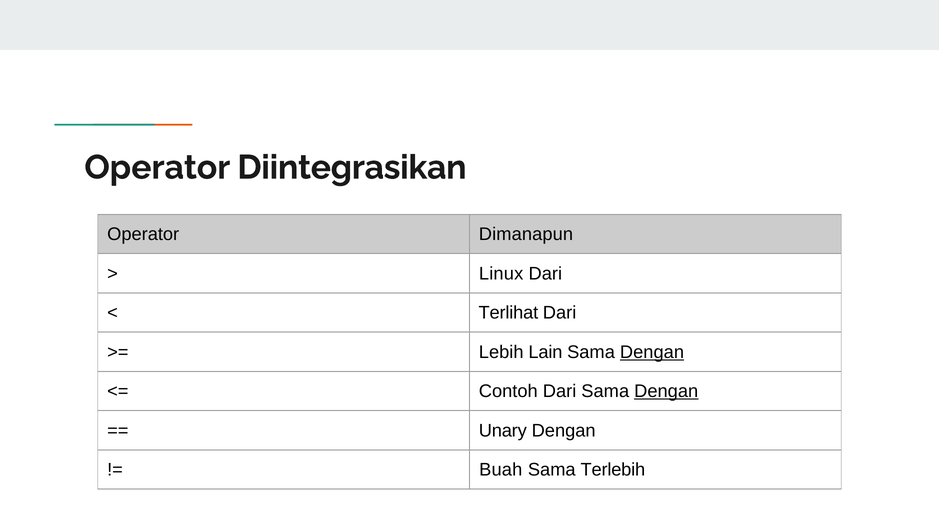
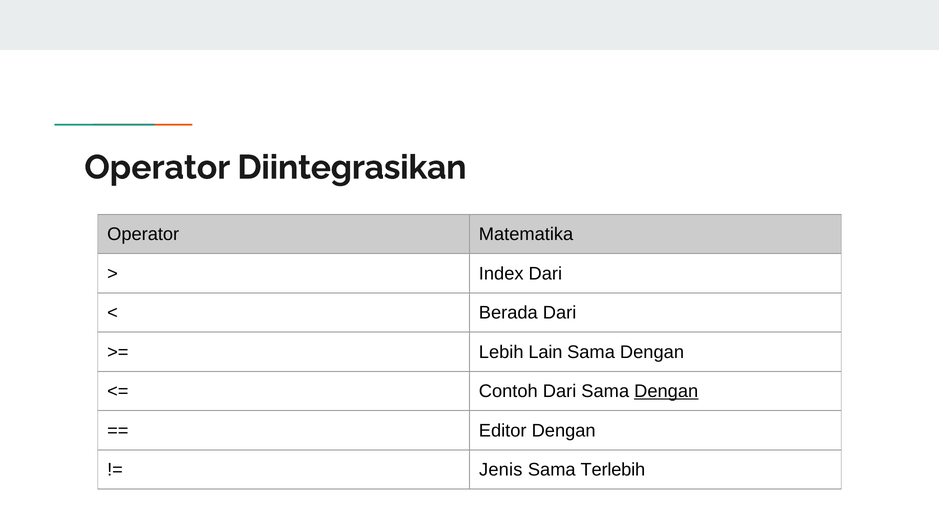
Dimanapun: Dimanapun -> Matematika
Linux: Linux -> Index
Terlihat: Terlihat -> Berada
Dengan at (652, 352) underline: present -> none
Unary: Unary -> Editor
Buah: Buah -> Jenis
